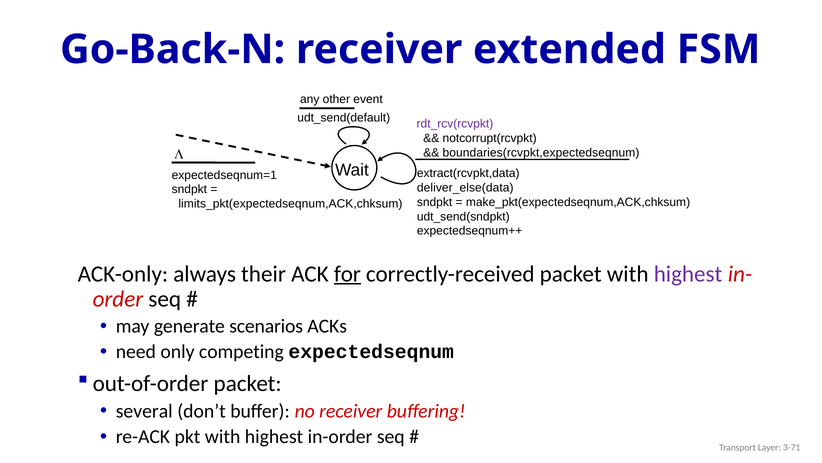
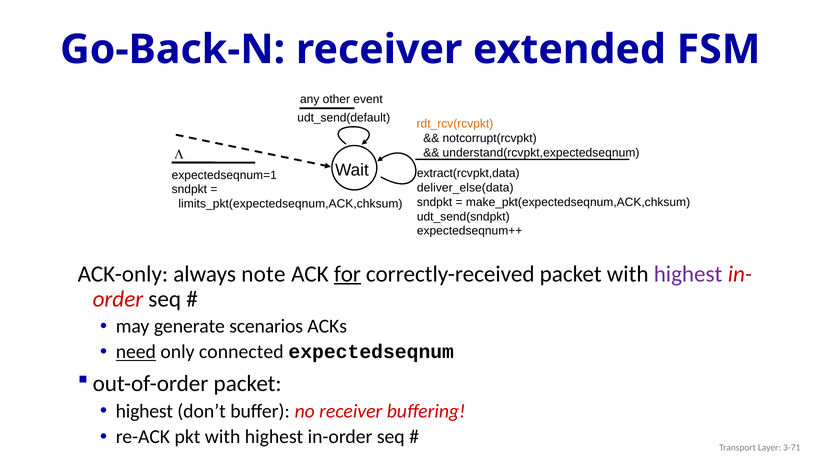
rdt_rcv(rcvpkt colour: purple -> orange
boundaries(rcvpkt,expectedseqnum: boundaries(rcvpkt,expectedseqnum -> understand(rcvpkt,expectedseqnum
their: their -> note
need underline: none -> present
competing: competing -> connected
several at (144, 411): several -> highest
